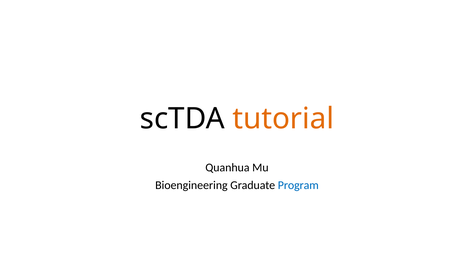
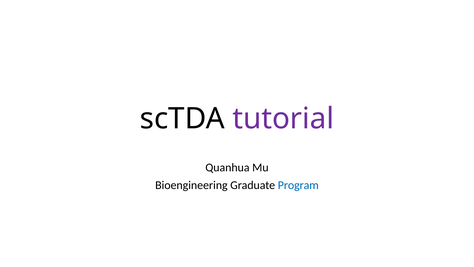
tutorial colour: orange -> purple
